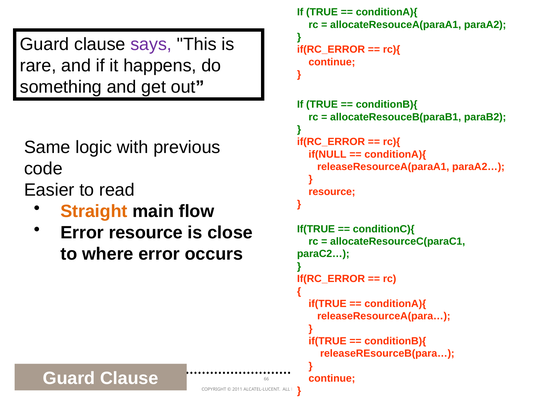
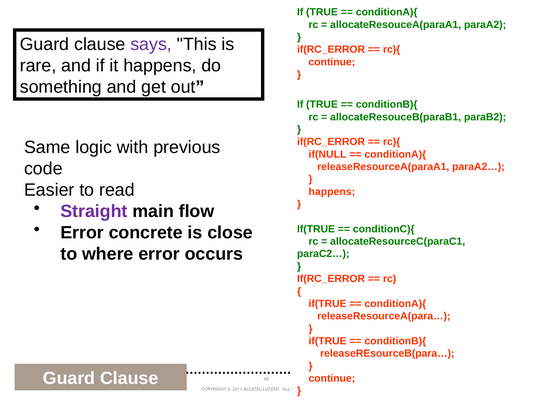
resource at (332, 192): resource -> happens
Straight colour: orange -> purple
Error resource: resource -> concrete
